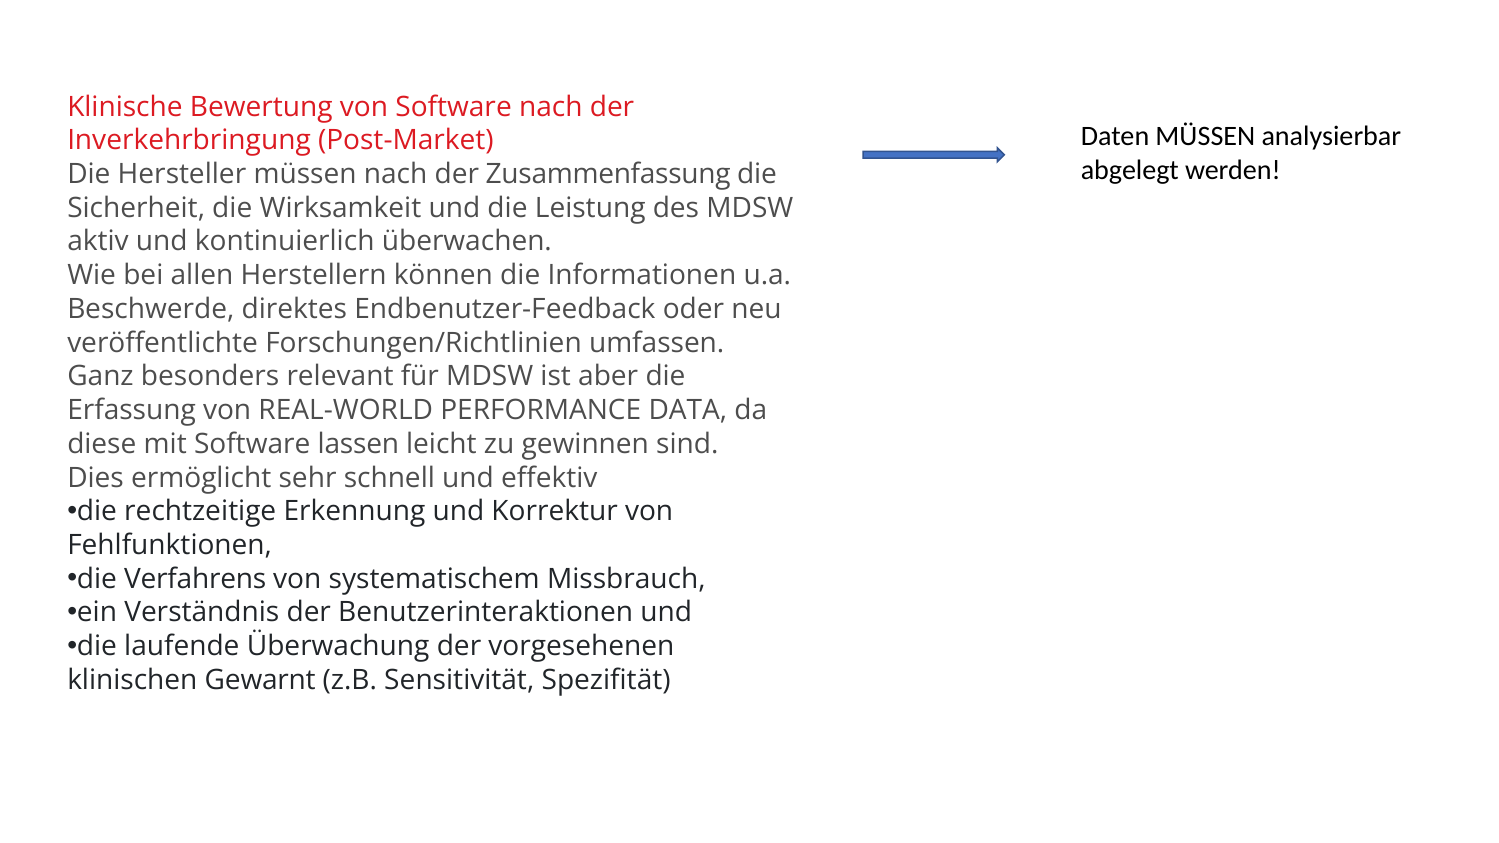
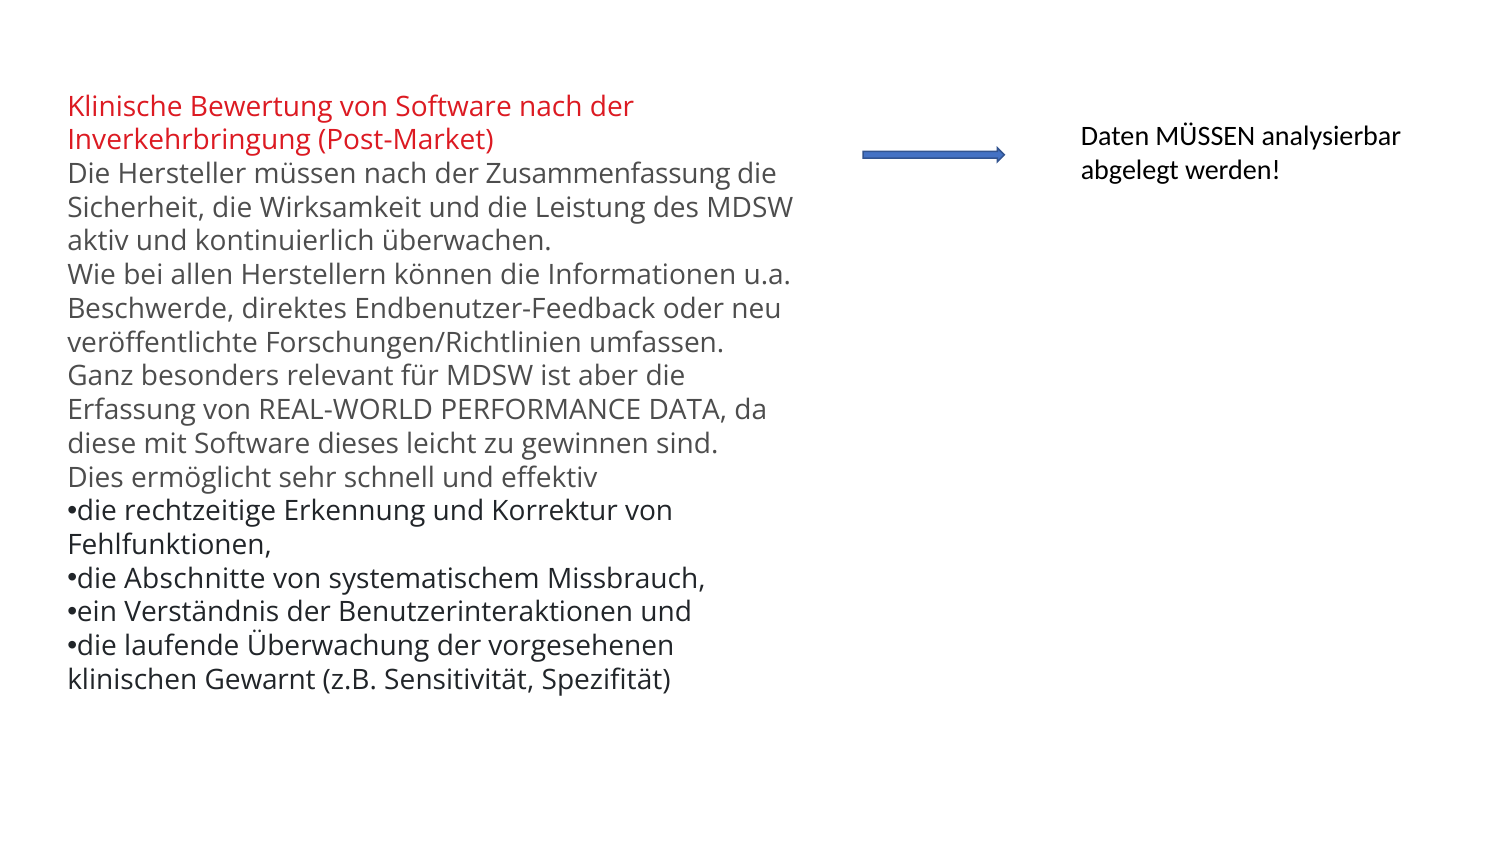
lassen: lassen -> dieses
Verfahrens: Verfahrens -> Abschnitte
